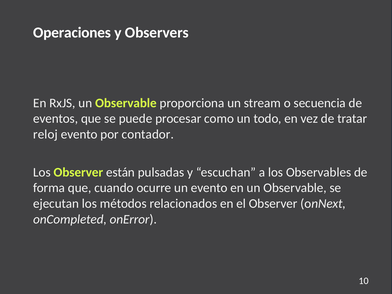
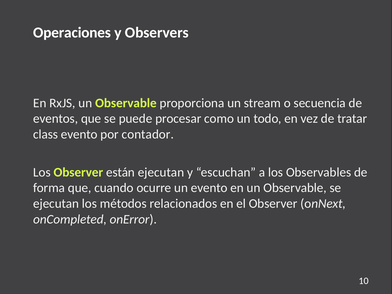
reloj: reloj -> class
están pulsadas: pulsadas -> ejecutan
